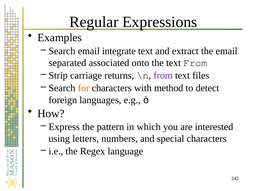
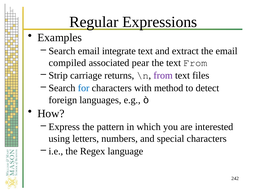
separated: separated -> compiled
onto: onto -> pear
for colour: orange -> blue
